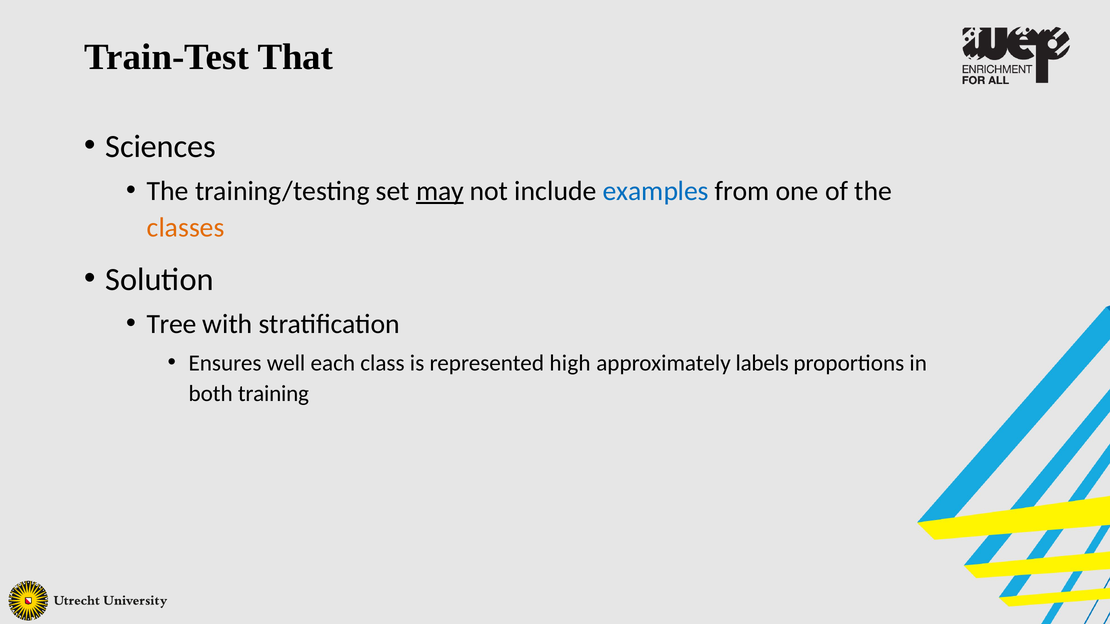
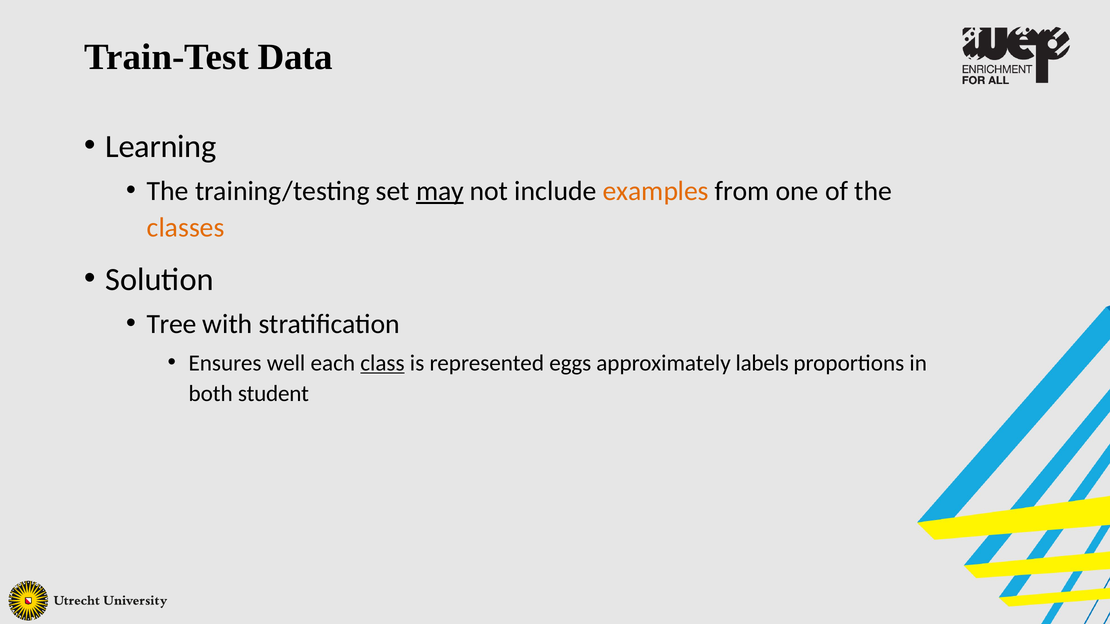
That: That -> Data
Sciences: Sciences -> Learning
examples colour: blue -> orange
class underline: none -> present
high: high -> eggs
training: training -> student
